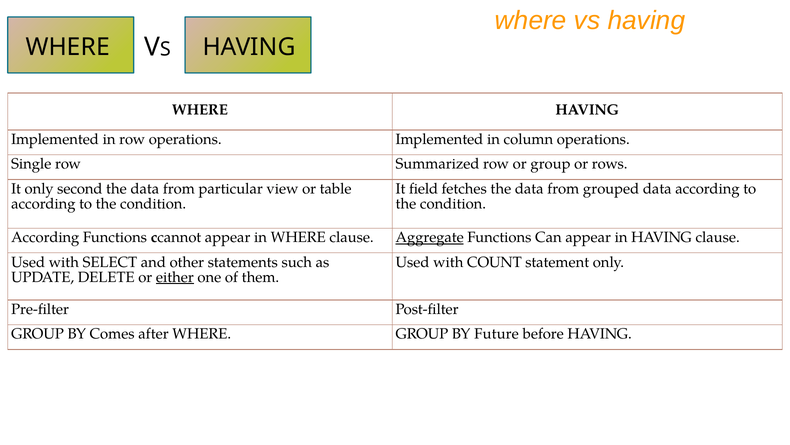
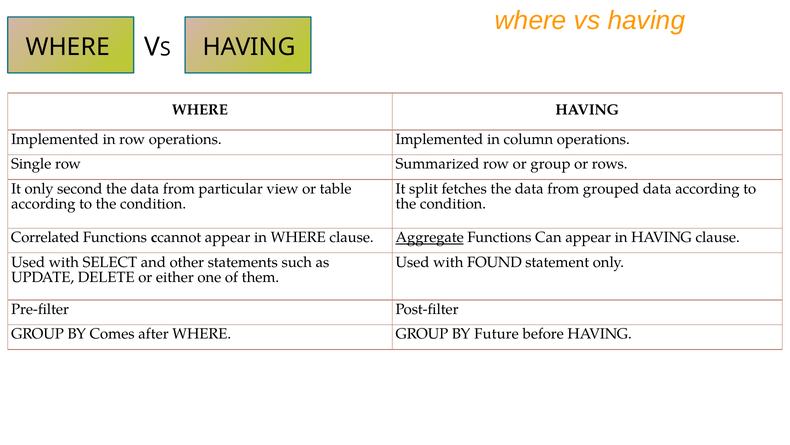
field: field -> split
According at (45, 237): According -> Correlated
COUNT: COUNT -> FOUND
either underline: present -> none
